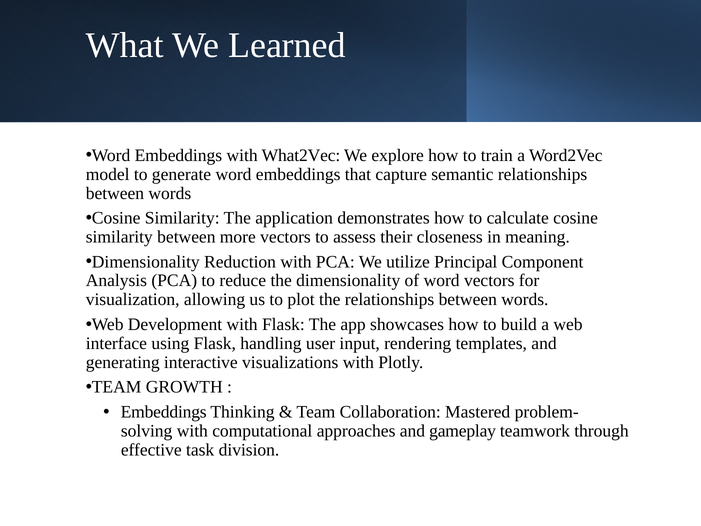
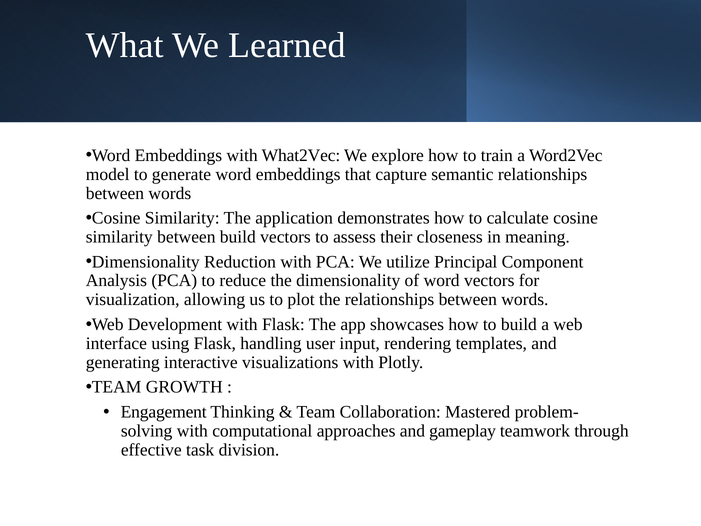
between more: more -> build
Embeddings at (164, 412): Embeddings -> Engagement
